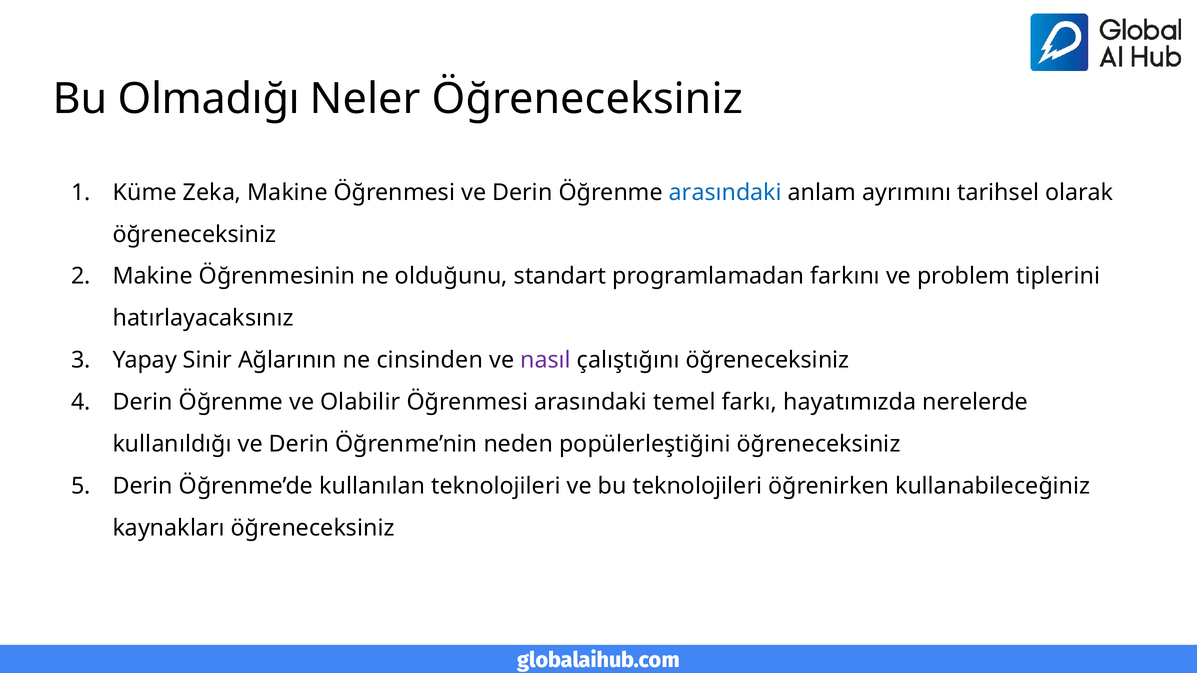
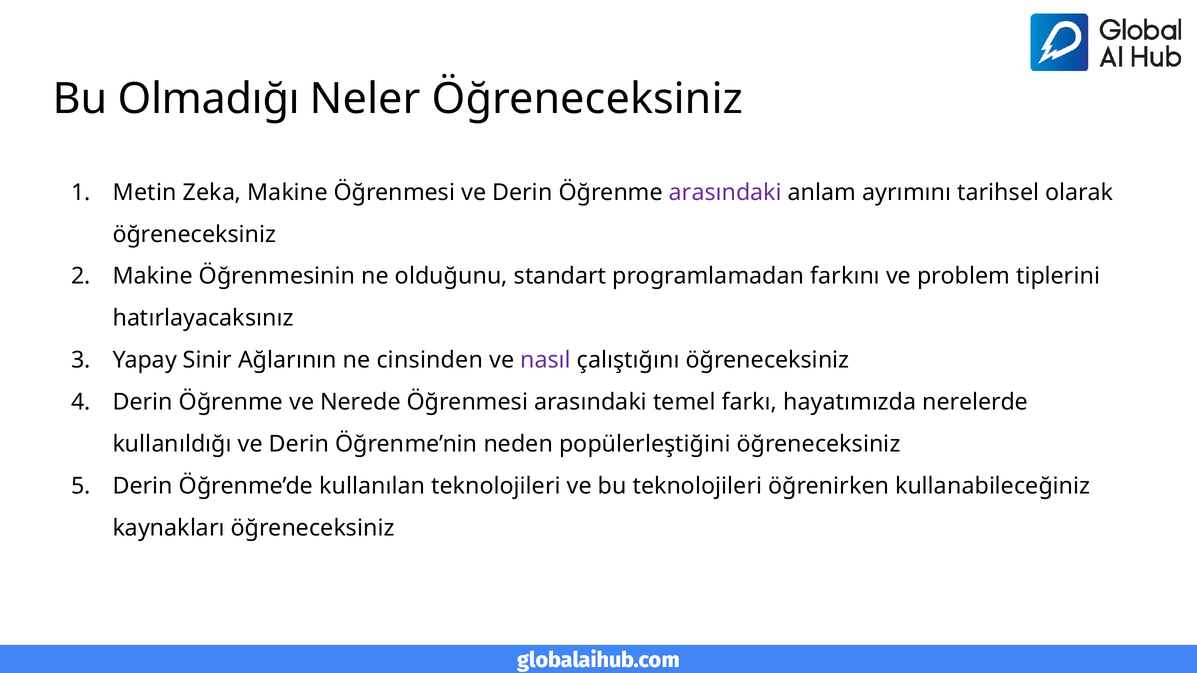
Küme: Küme -> Metin
arasındaki at (725, 192) colour: blue -> purple
Olabilir: Olabilir -> Nerede
